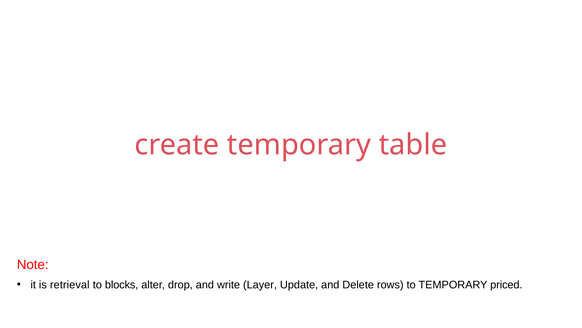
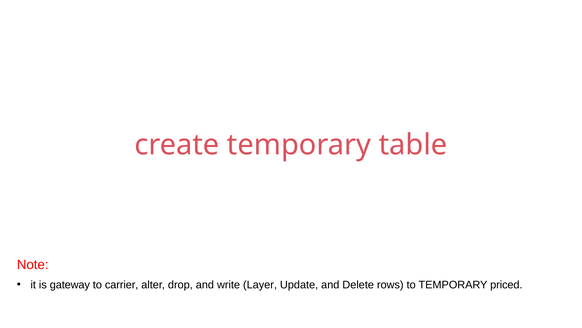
retrieval: retrieval -> gateway
blocks: blocks -> carrier
